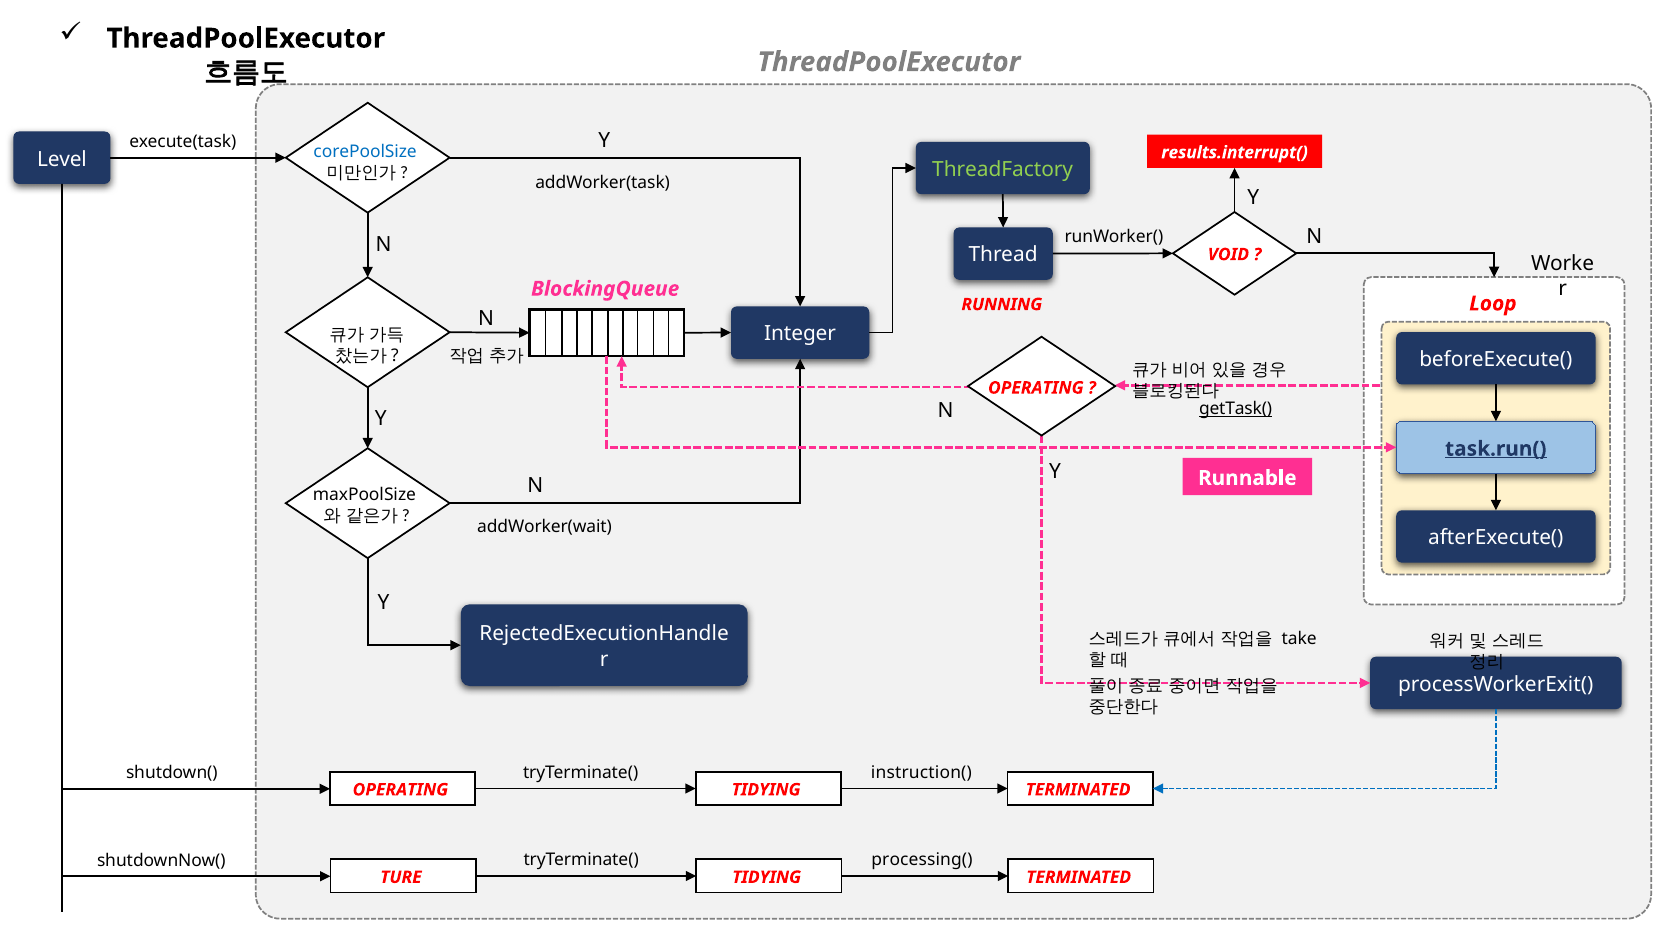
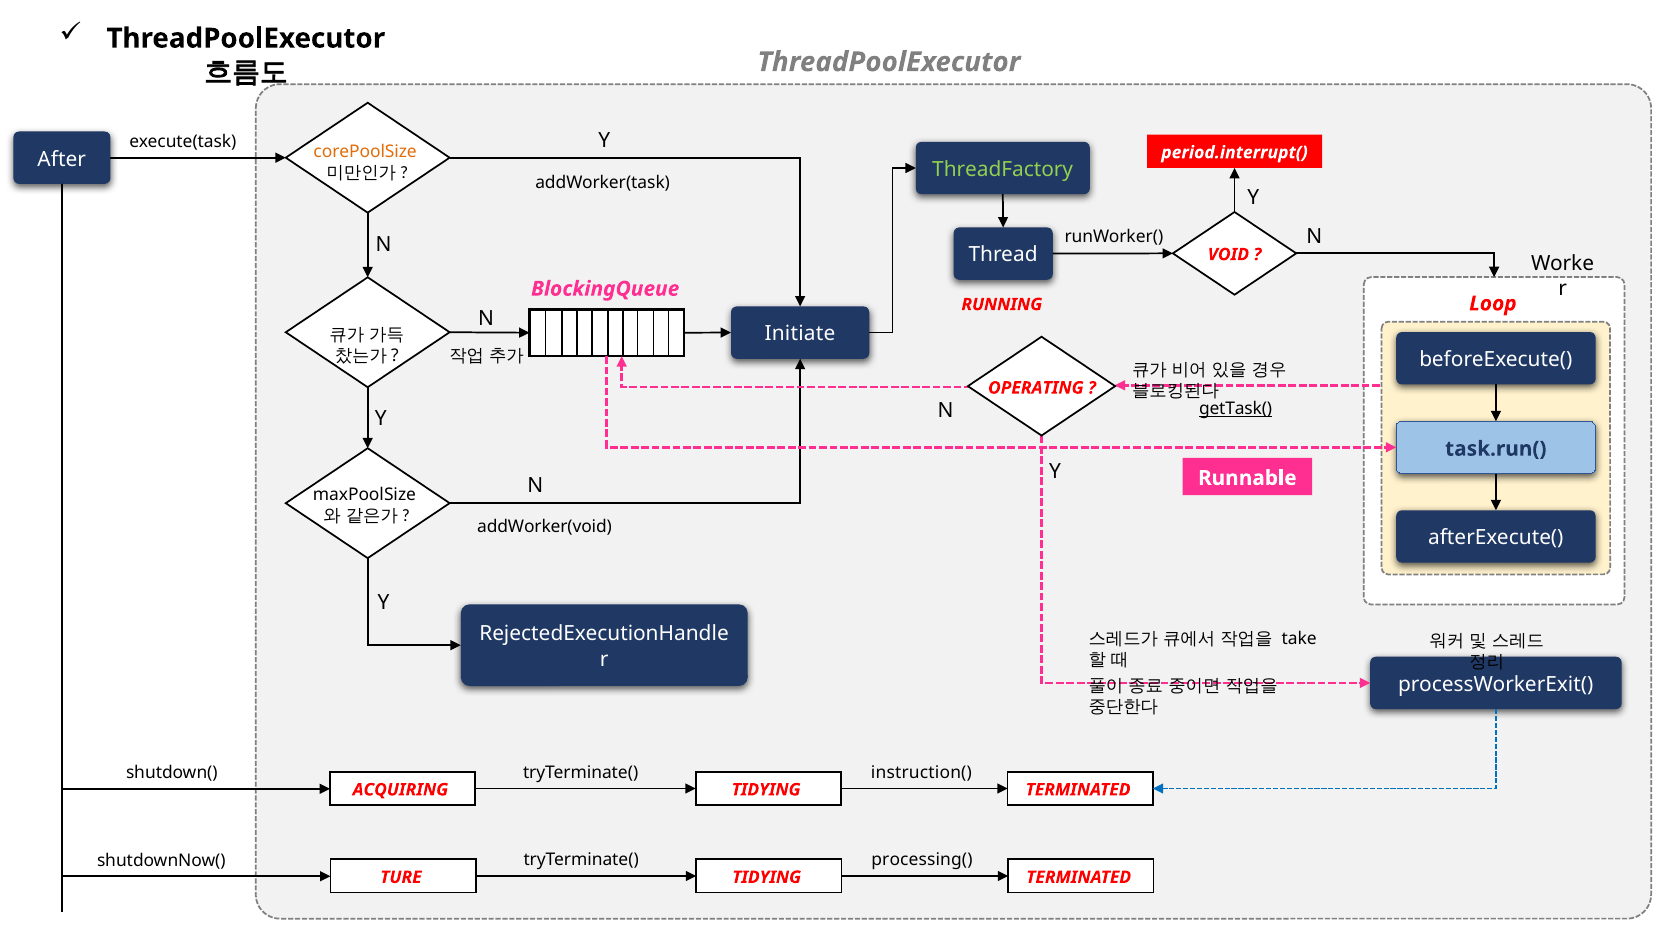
corePoolSize colour: blue -> orange
results.interrupt(: results.interrupt( -> period.interrupt(
Level: Level -> After
Integer: Integer -> Initiate
task.run( underline: present -> none
addWorker(wait: addWorker(wait -> addWorker(void
OPERATING at (400, 789): OPERATING -> ACQUIRING
